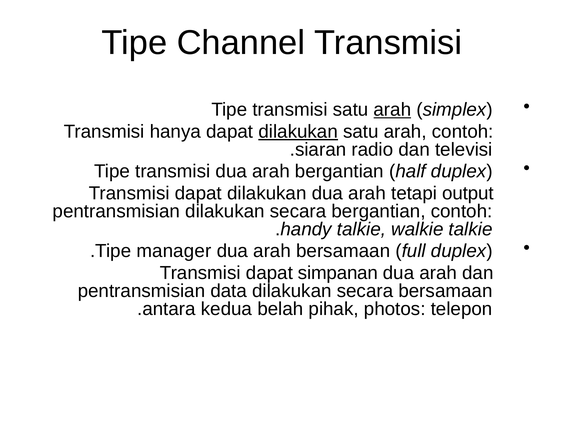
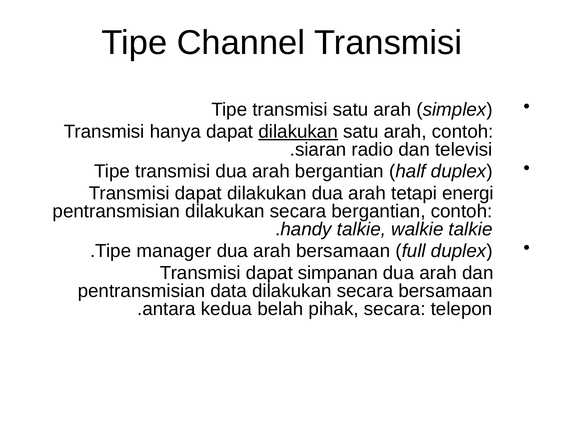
arah at (392, 110) underline: present -> none
output: output -> energi
pihak photos: photos -> secara
